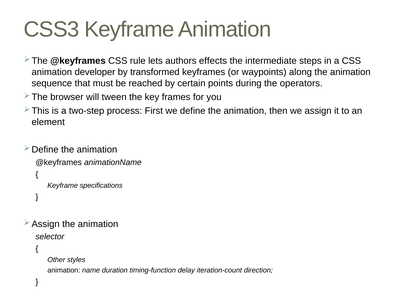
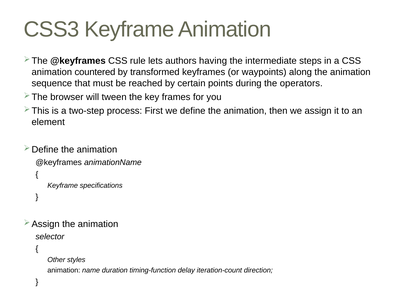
effects: effects -> having
developer: developer -> countered
